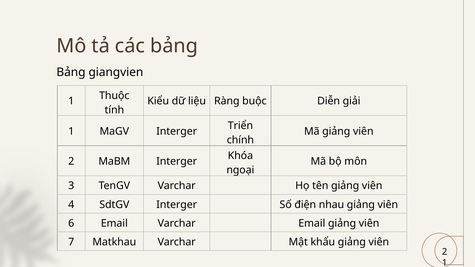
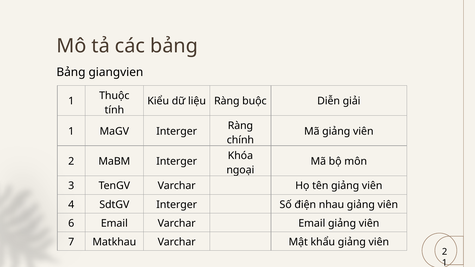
Triển at (240, 126): Triển -> Ràng
